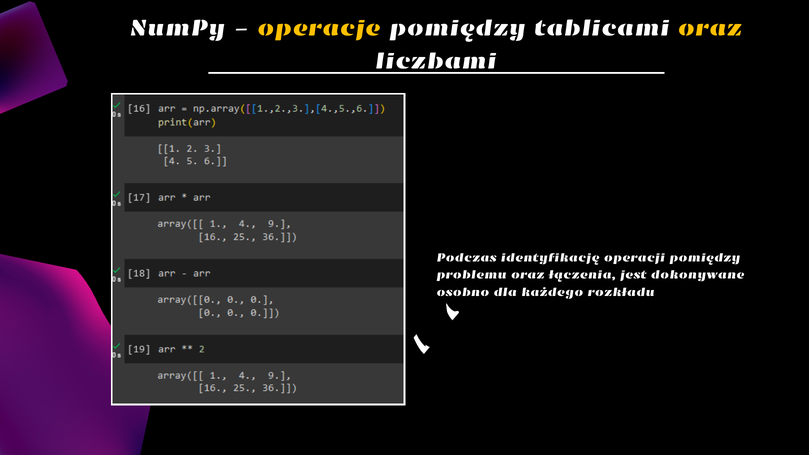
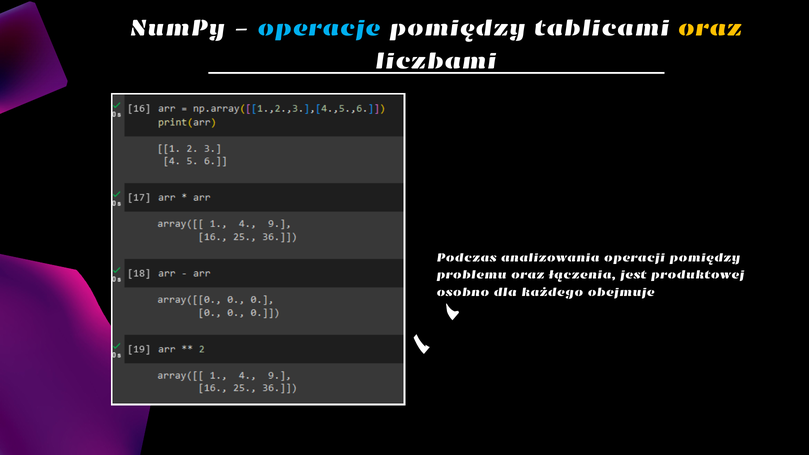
operacje colour: yellow -> light blue
identyfikację: identyfikację -> analizowania
dokonywane: dokonywane -> produktowej
rozkładu: rozkładu -> obejmuje
